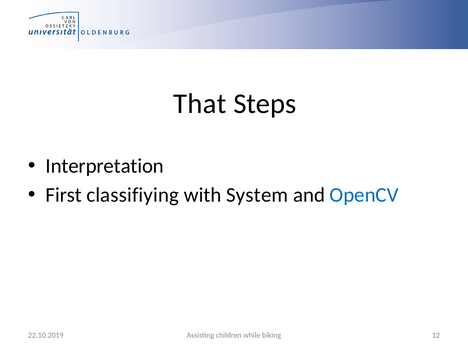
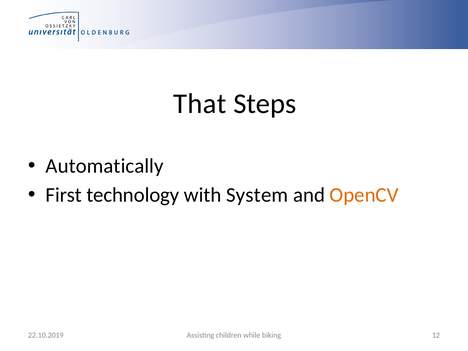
Interpretation: Interpretation -> Automatically
classifiying: classifiying -> technology
OpenCV colour: blue -> orange
